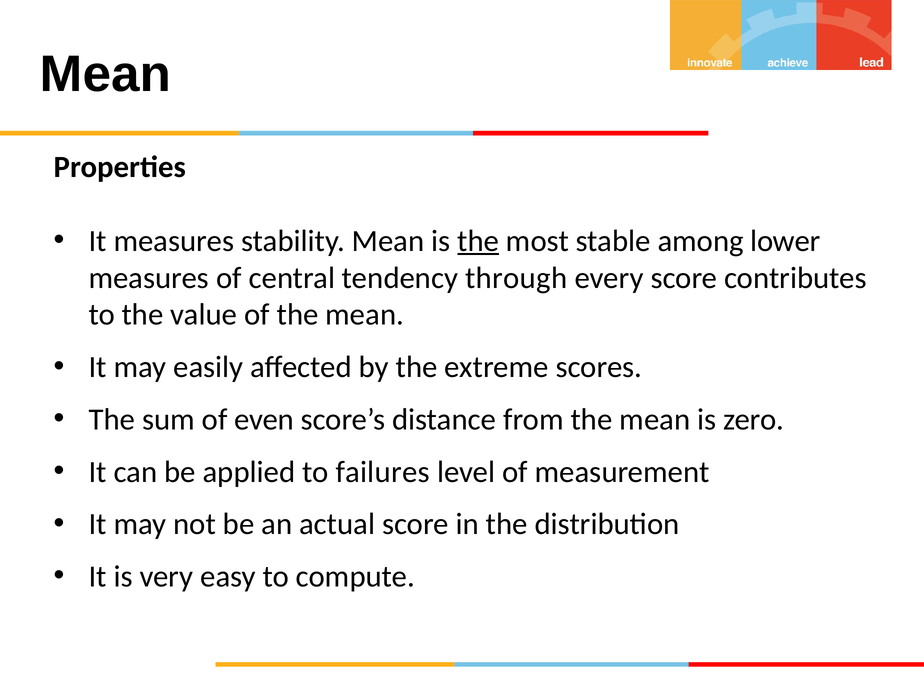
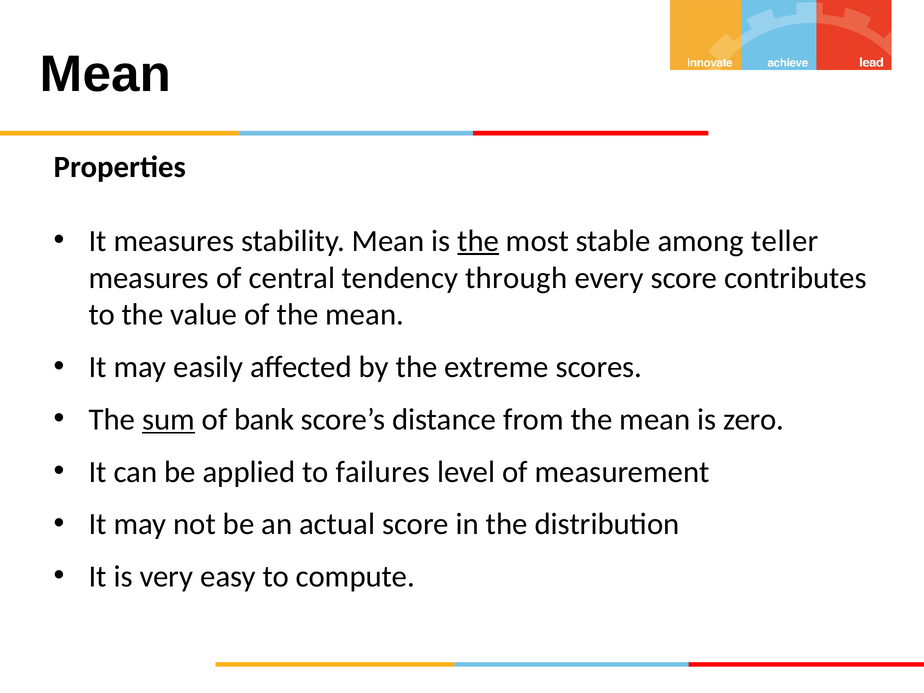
lower: lower -> teller
sum underline: none -> present
even: even -> bank
